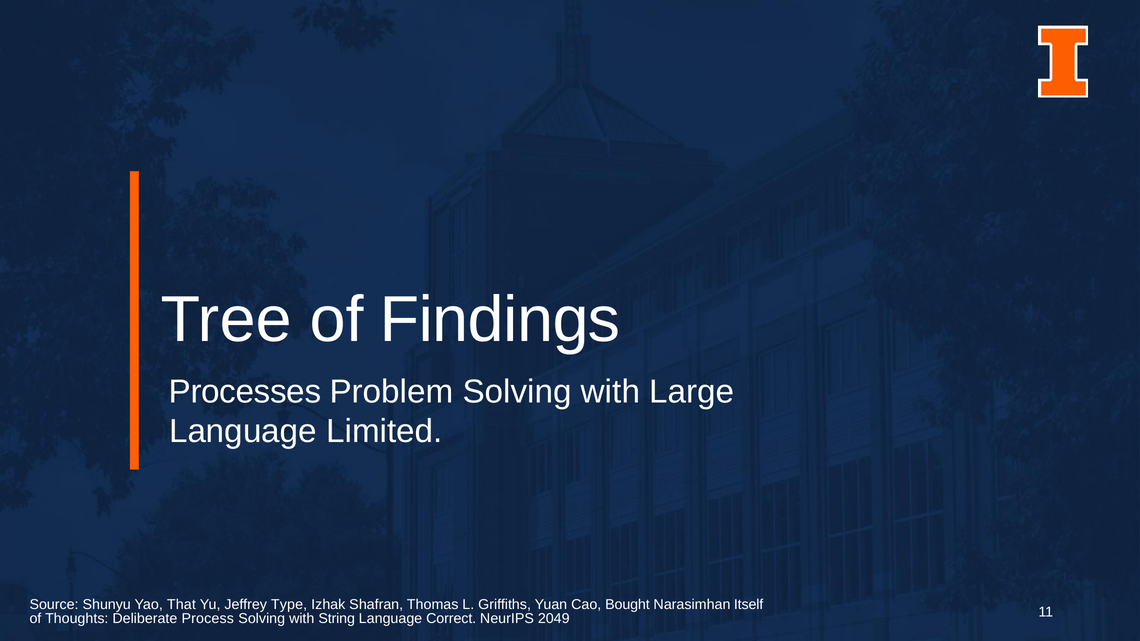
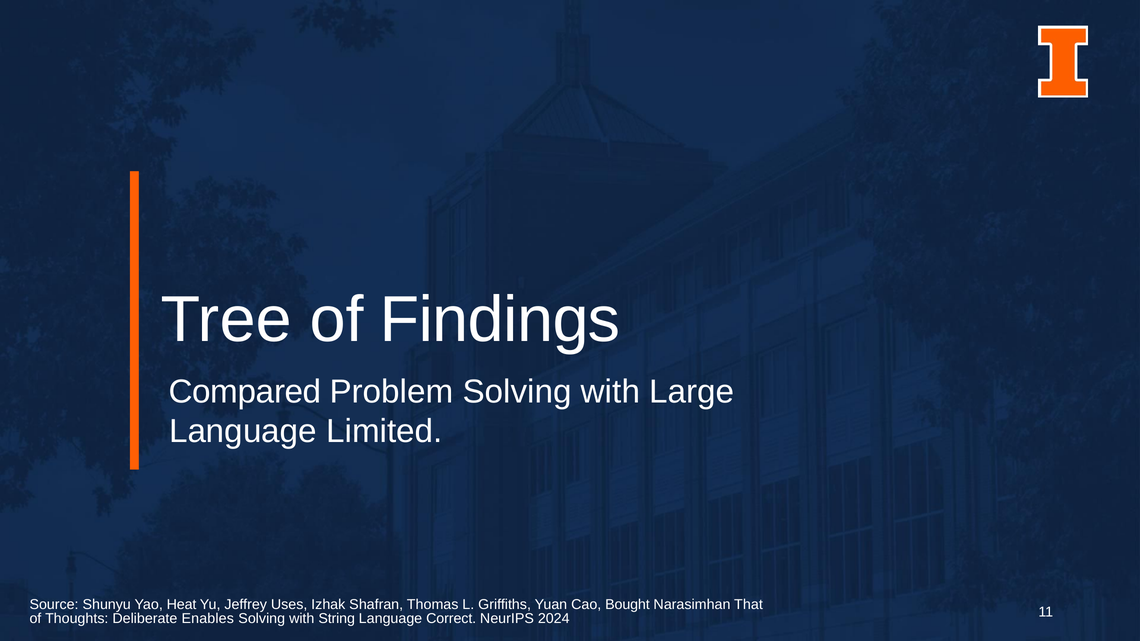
Processes: Processes -> Compared
That: That -> Heat
Type: Type -> Uses
Itself: Itself -> That
Process: Process -> Enables
2049: 2049 -> 2024
